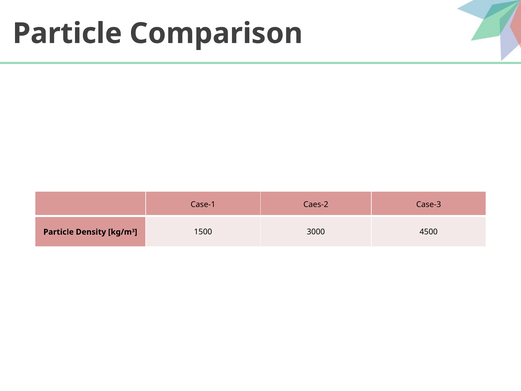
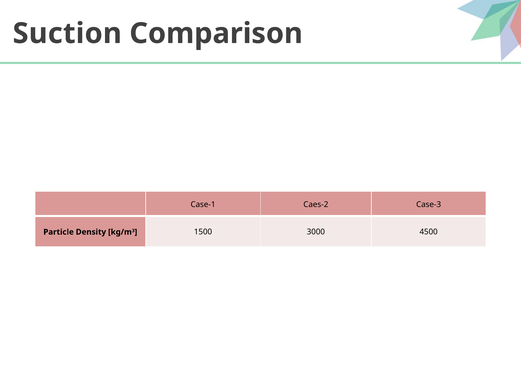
Particle at (67, 33): Particle -> Suction
